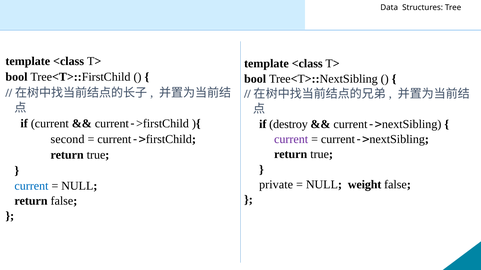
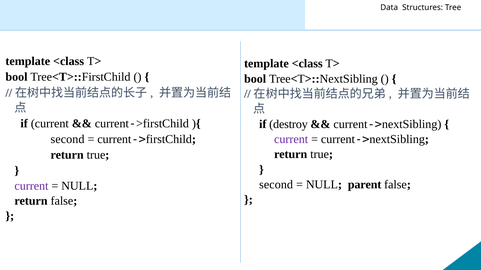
private at (276, 185): private -> second
weight: weight -> parent
current at (31, 186) colour: blue -> purple
